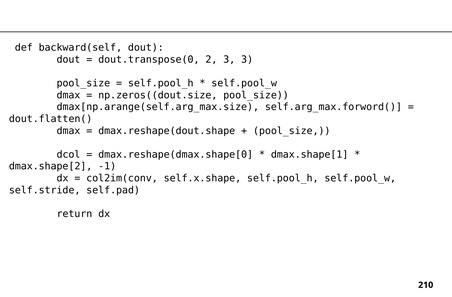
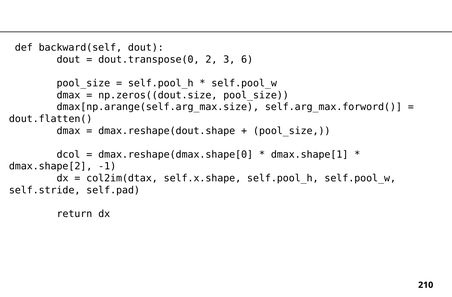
3 3: 3 -> 6
col2im(conv: col2im(conv -> col2im(dtax
